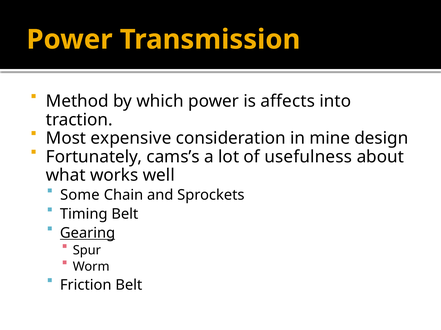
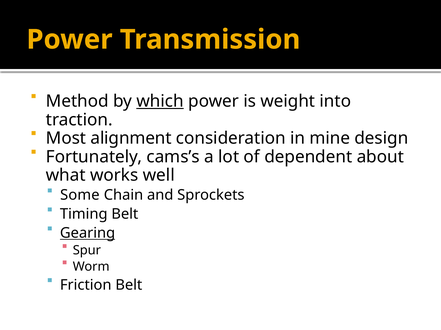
which underline: none -> present
affects: affects -> weight
expensive: expensive -> alignment
usefulness: usefulness -> dependent
